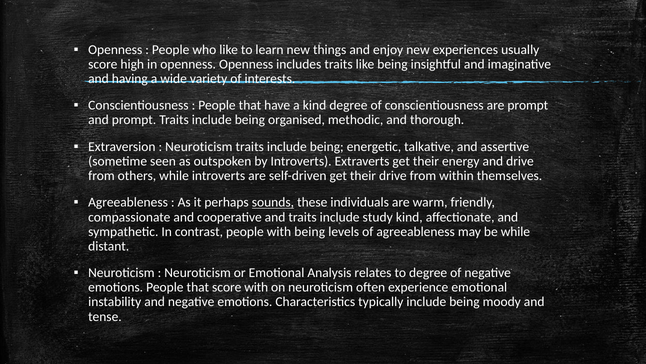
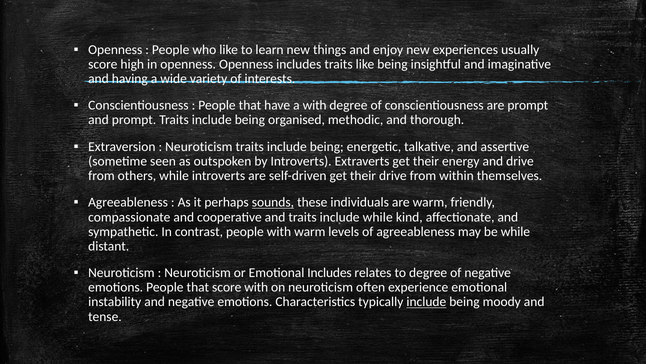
a kind: kind -> with
include study: study -> while
with being: being -> warm
Emotional Analysis: Analysis -> Includes
include at (426, 302) underline: none -> present
